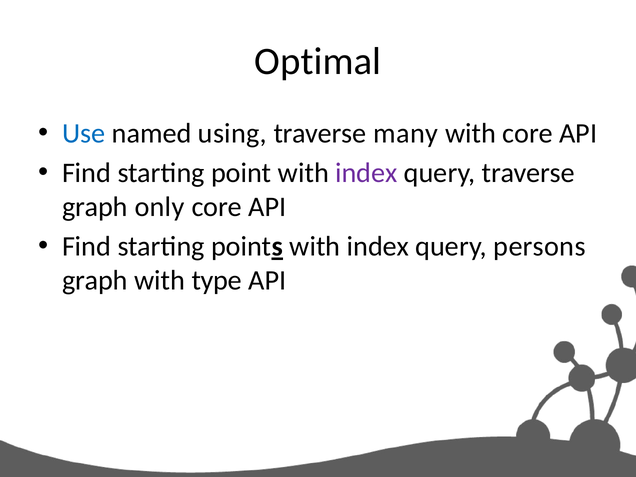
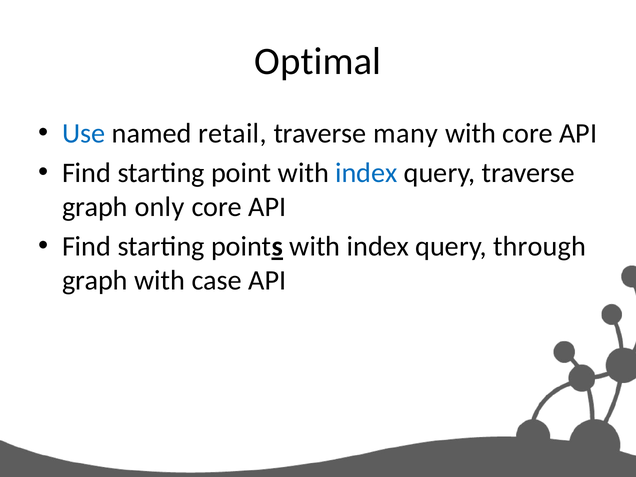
using: using -> retail
index at (366, 173) colour: purple -> blue
persons: persons -> through
type: type -> case
